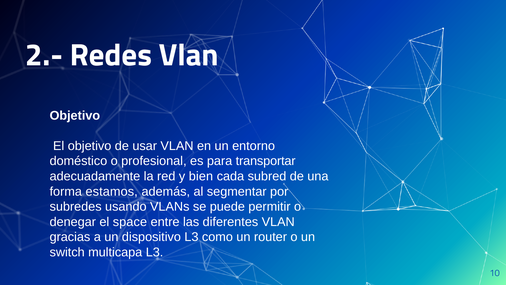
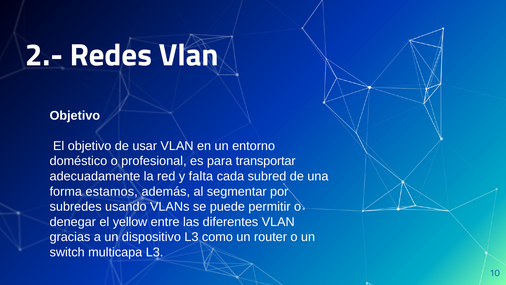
bien: bien -> falta
space: space -> yellow
